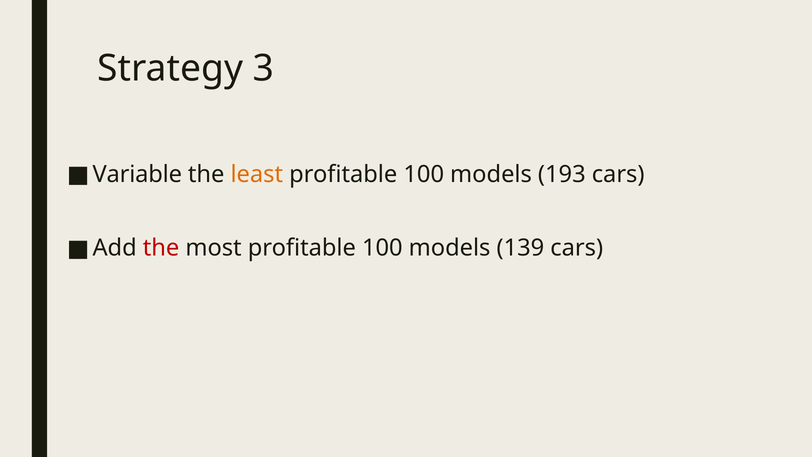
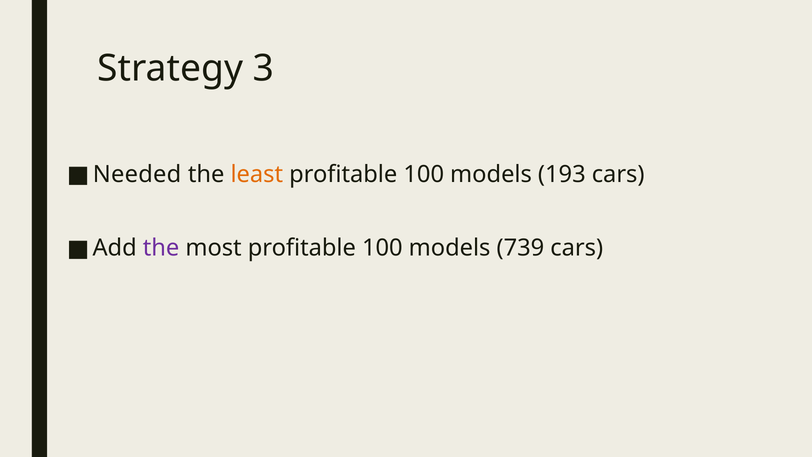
Variable: Variable -> Needed
the at (161, 248) colour: red -> purple
139: 139 -> 739
